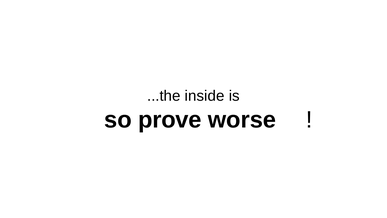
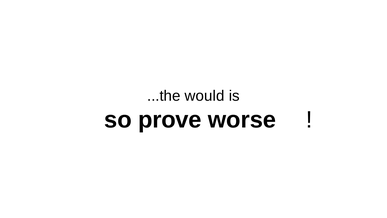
inside: inside -> would
